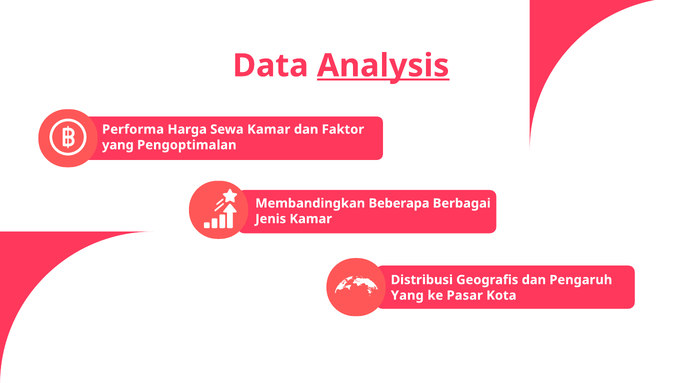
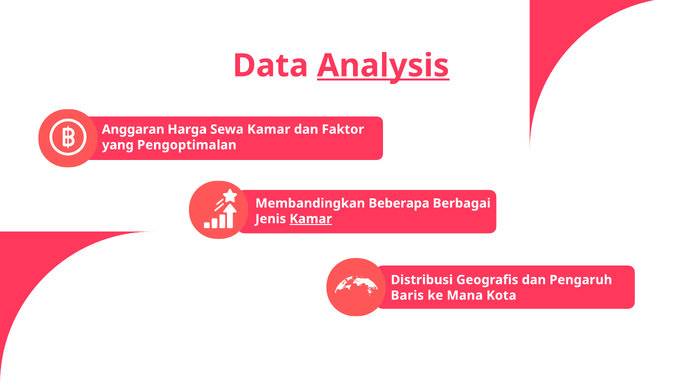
Performa: Performa -> Anggaran
Kamar at (311, 219) underline: none -> present
Yang at (407, 296): Yang -> Baris
Pasar: Pasar -> Mana
